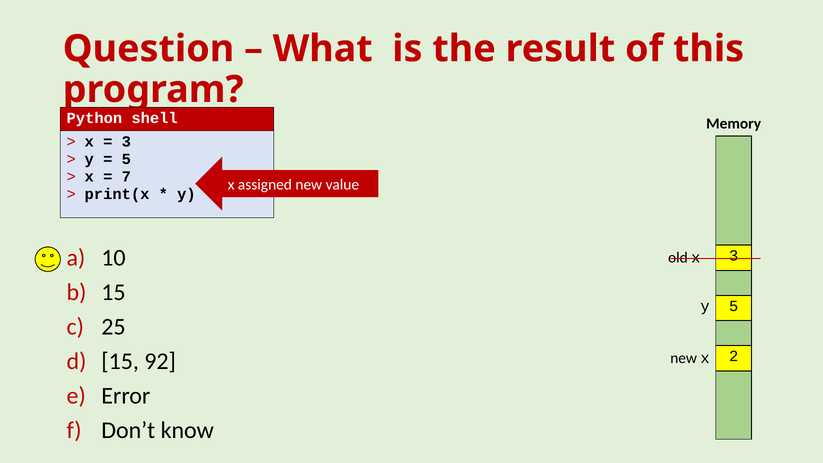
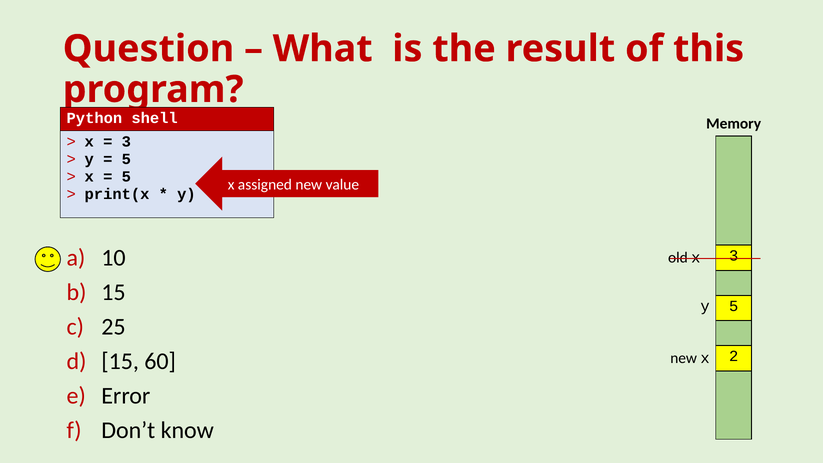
7 at (126, 177): 7 -> 5
92: 92 -> 60
